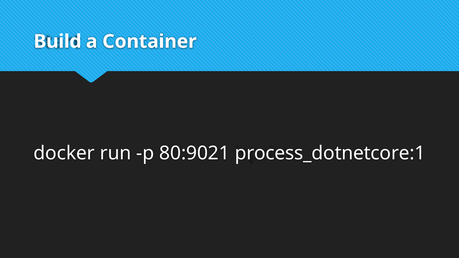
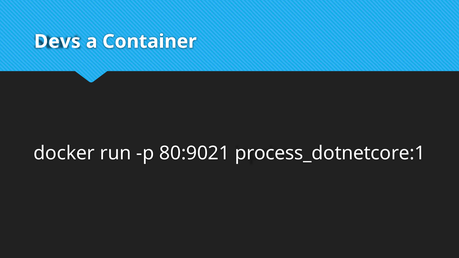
Build: Build -> Devs
